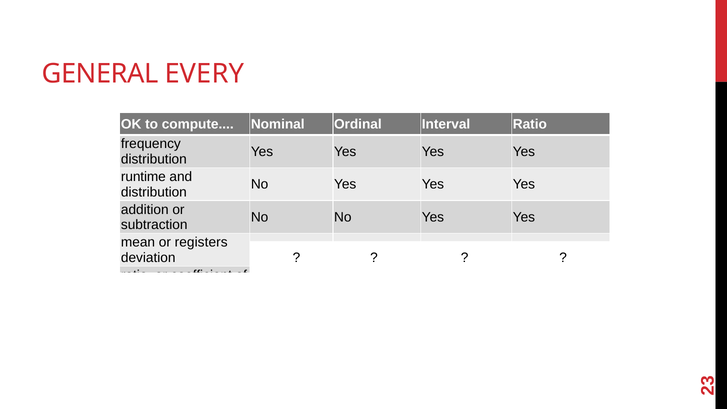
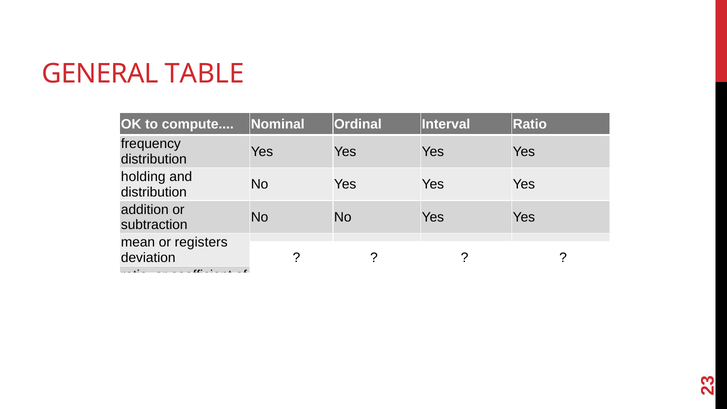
EVERY: EVERY -> TABLE
runtime: runtime -> holding
